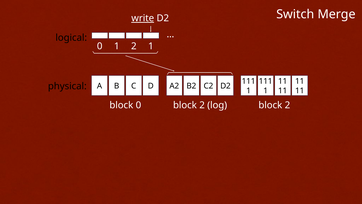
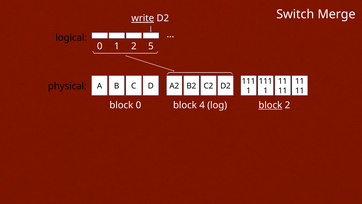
2 1: 1 -> 5
2 at (202, 105): 2 -> 4
block at (270, 105) underline: none -> present
